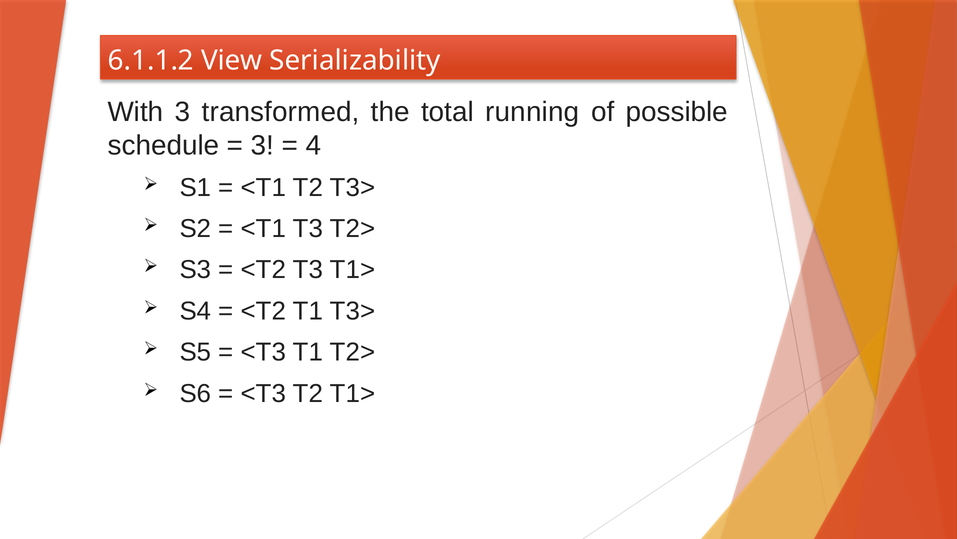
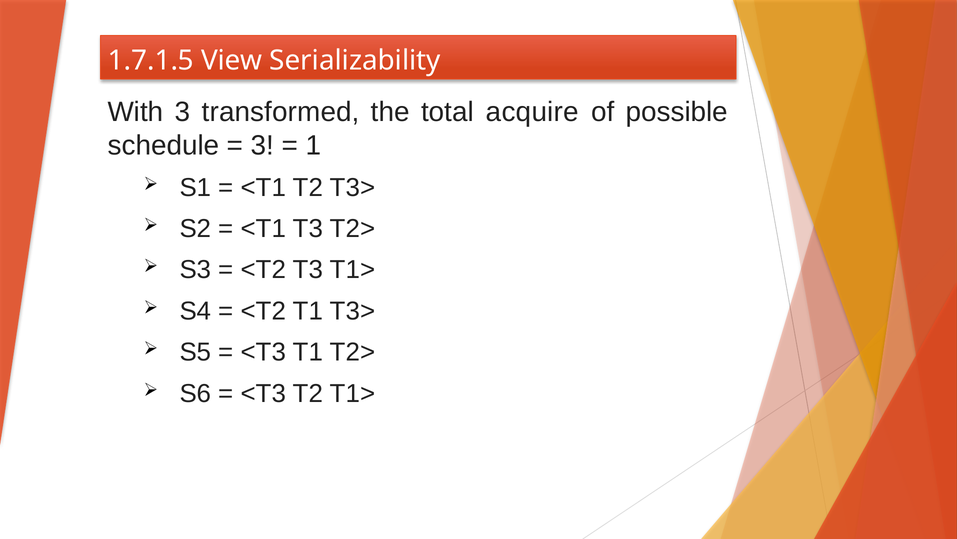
6.1.1.2: 6.1.1.2 -> 1.7.1.5
running: running -> acquire
4: 4 -> 1
